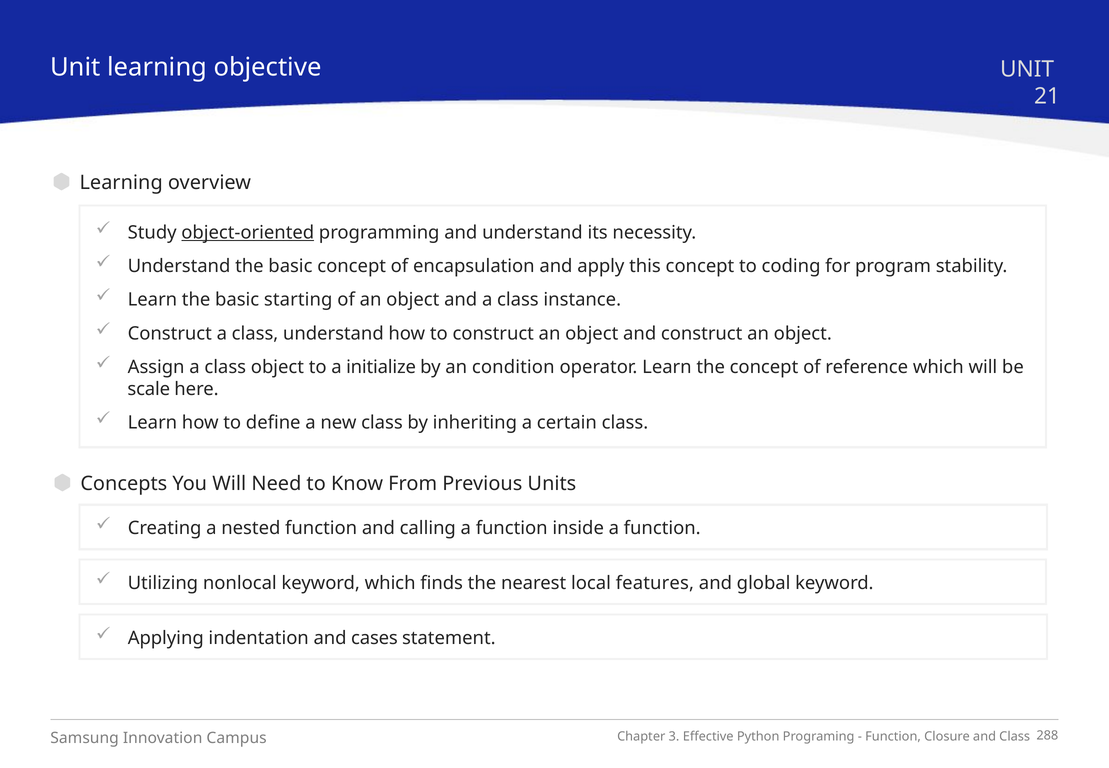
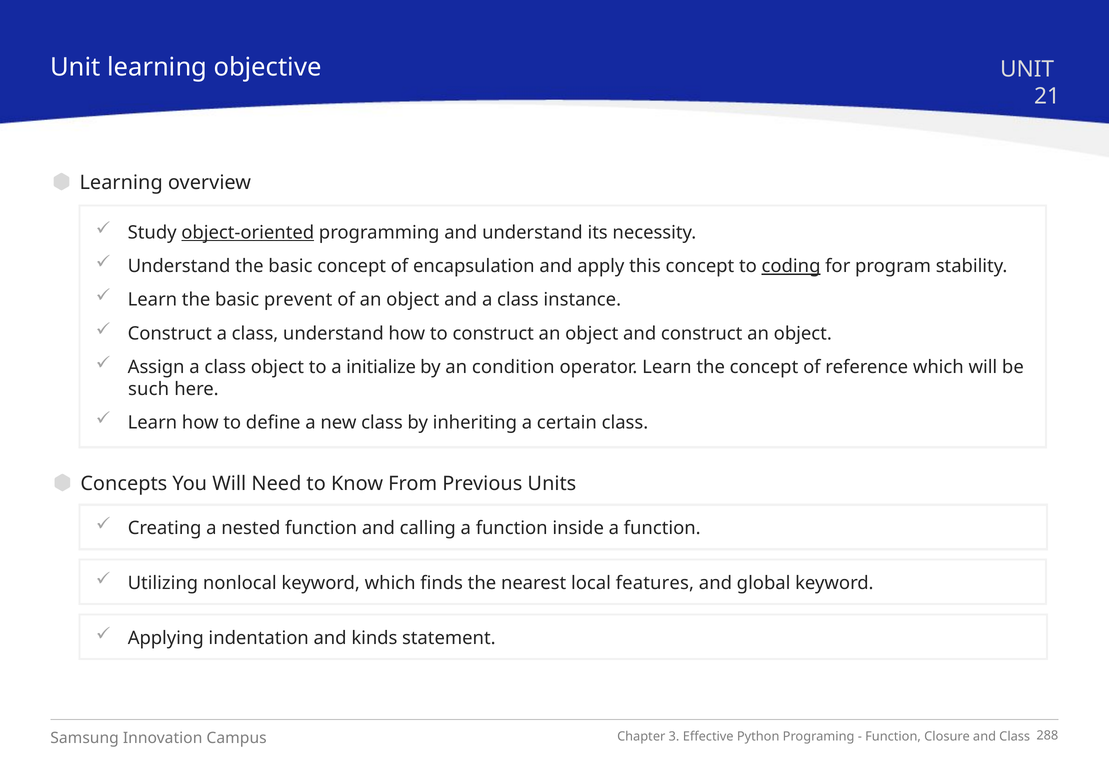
coding underline: none -> present
starting: starting -> prevent
scale: scale -> such
cases: cases -> kinds
